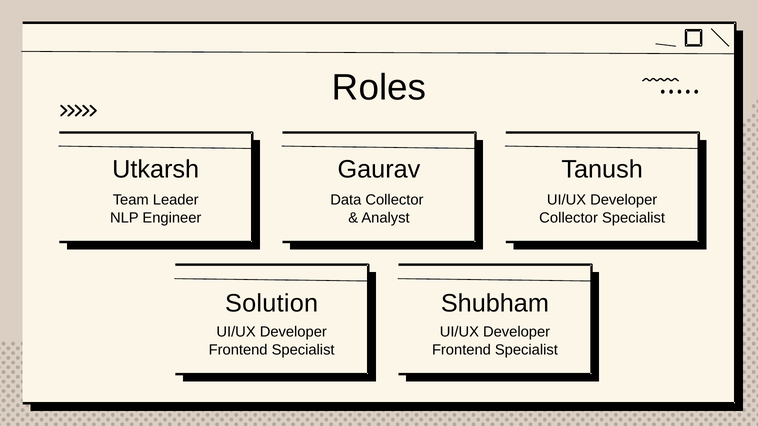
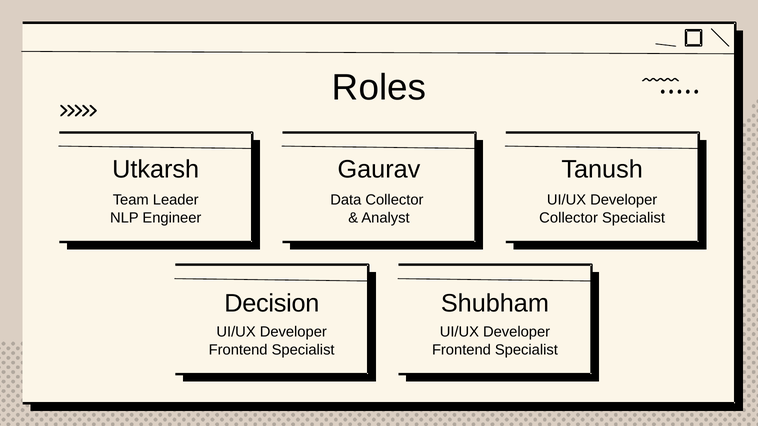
Solution: Solution -> Decision
